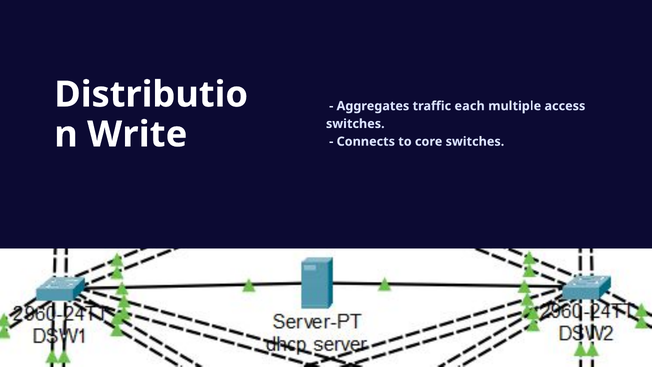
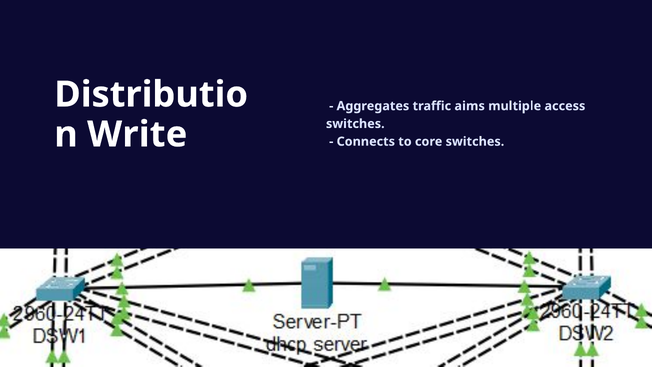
each: each -> aims
